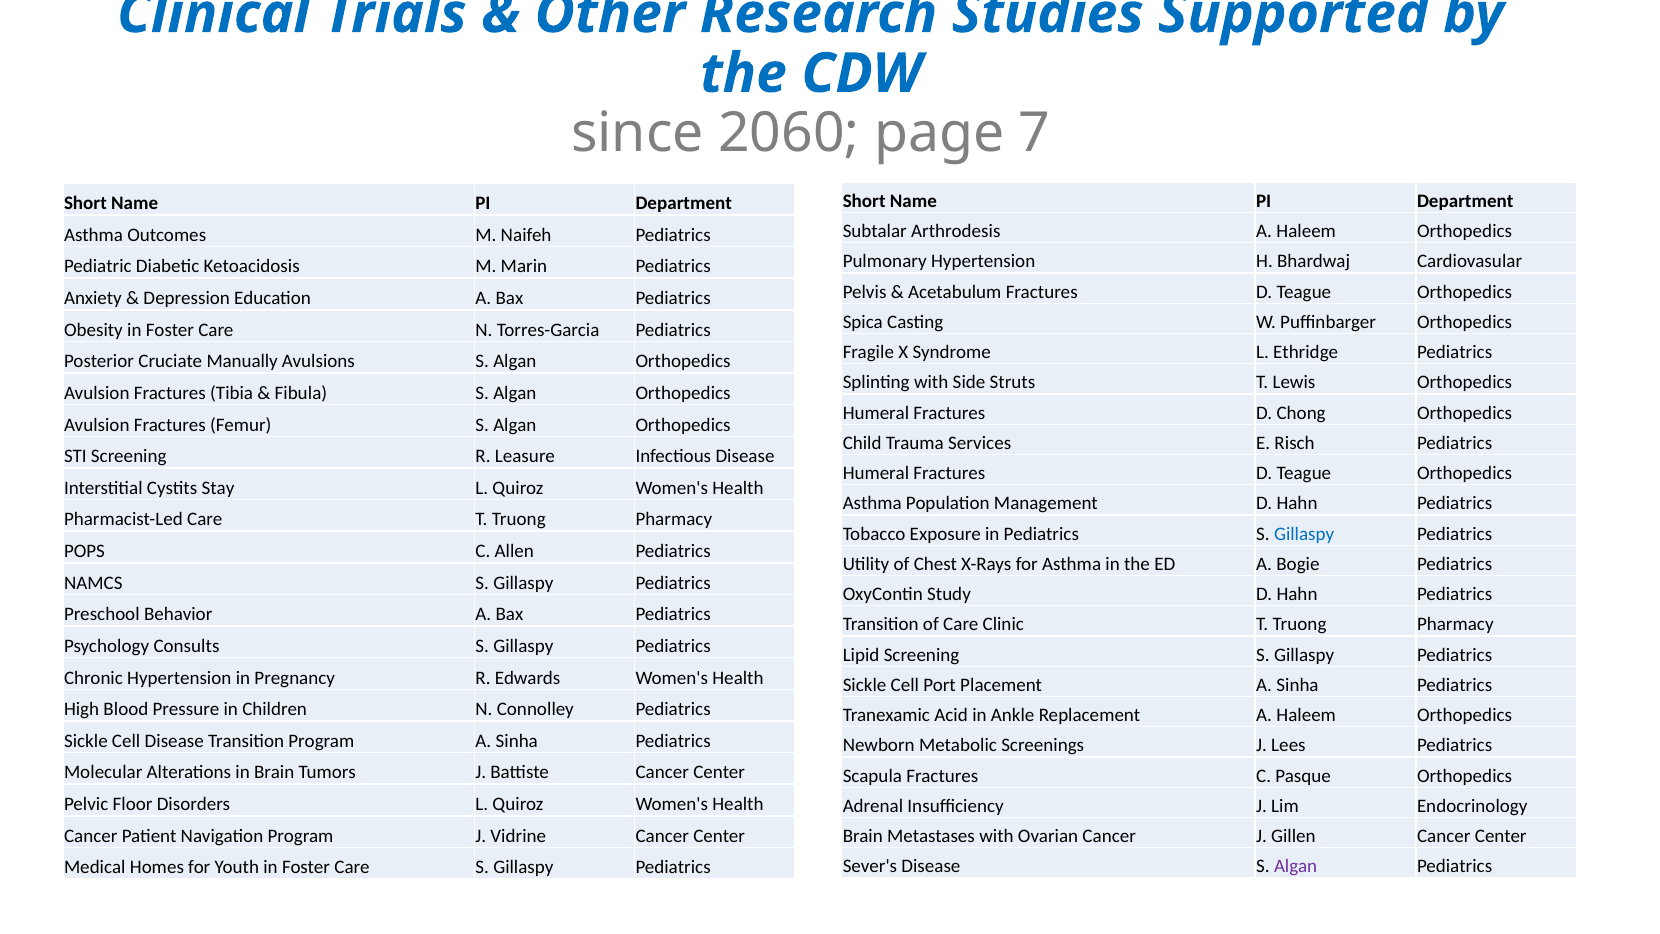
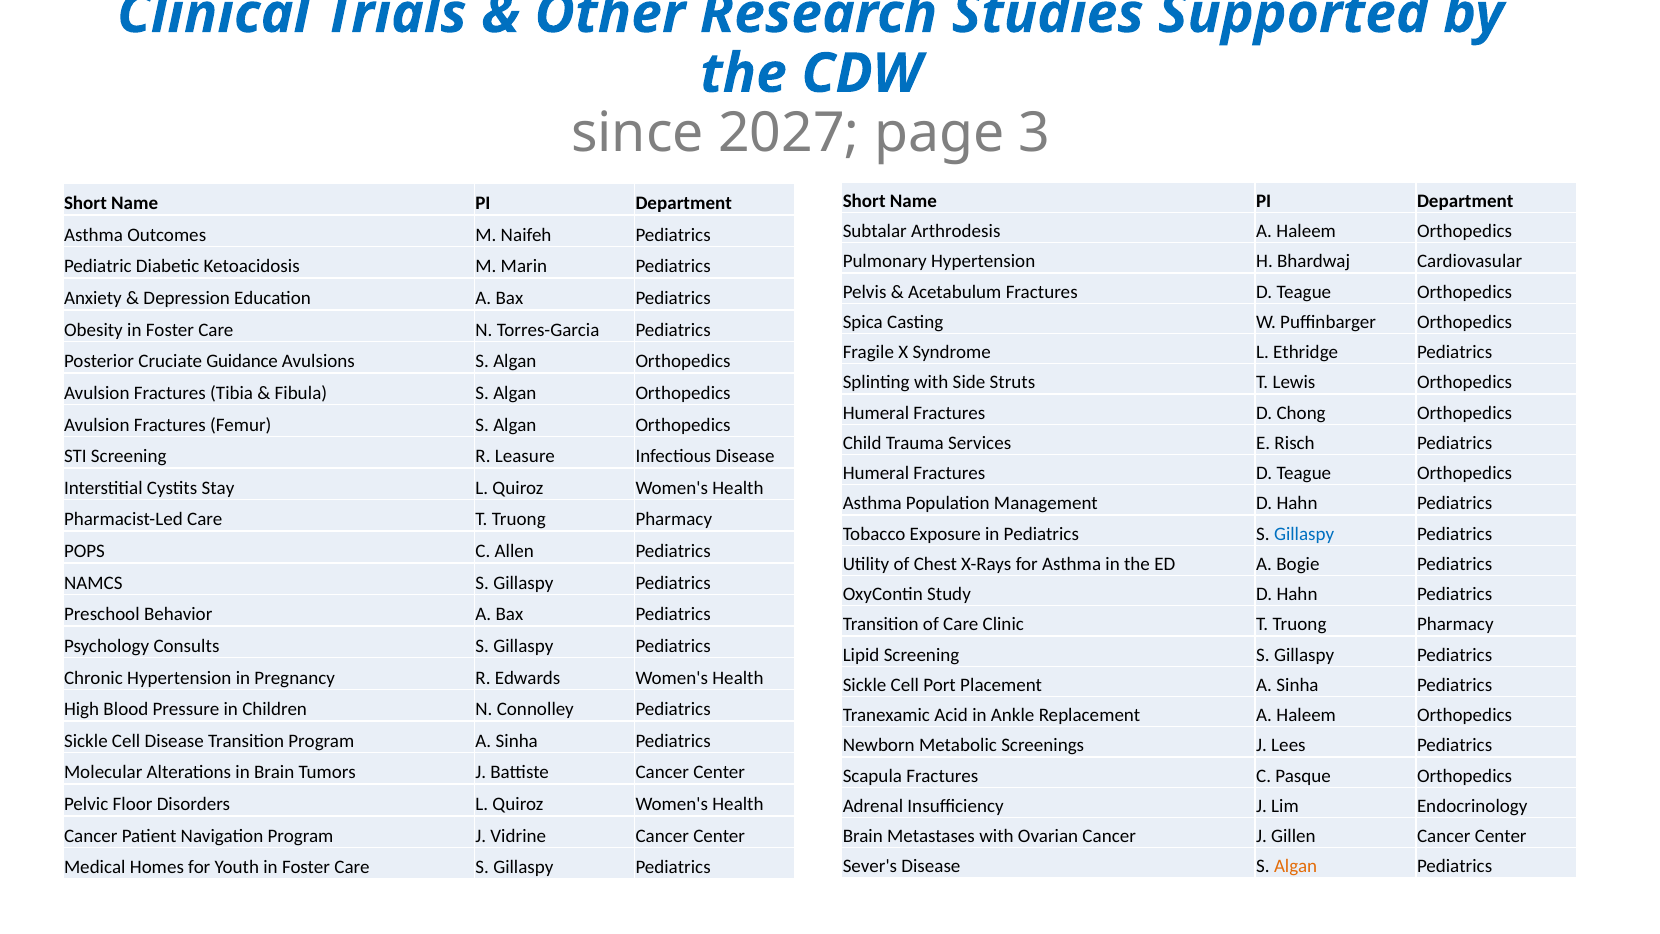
2060: 2060 -> 2027
7: 7 -> 3
Manually: Manually -> Guidance
Algan at (1296, 866) colour: purple -> orange
